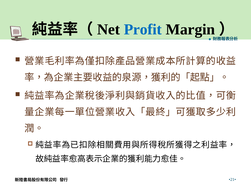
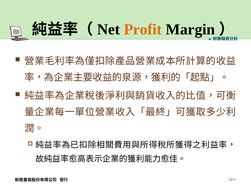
Profit colour: blue -> orange
